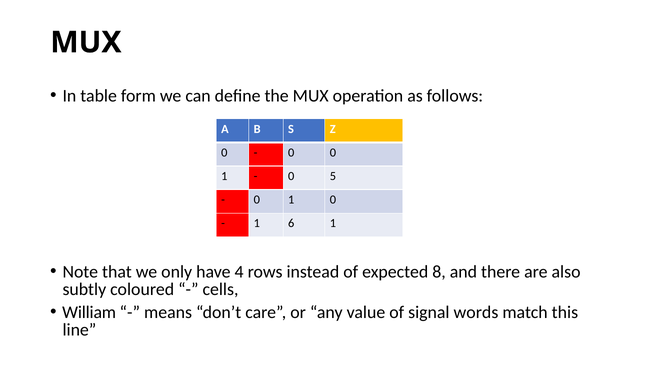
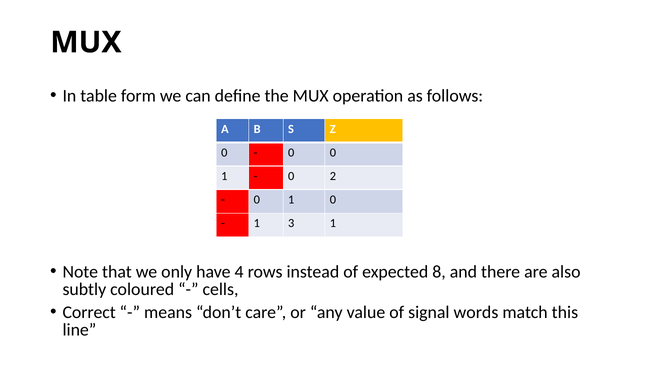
5: 5 -> 2
6: 6 -> 3
William: William -> Correct
